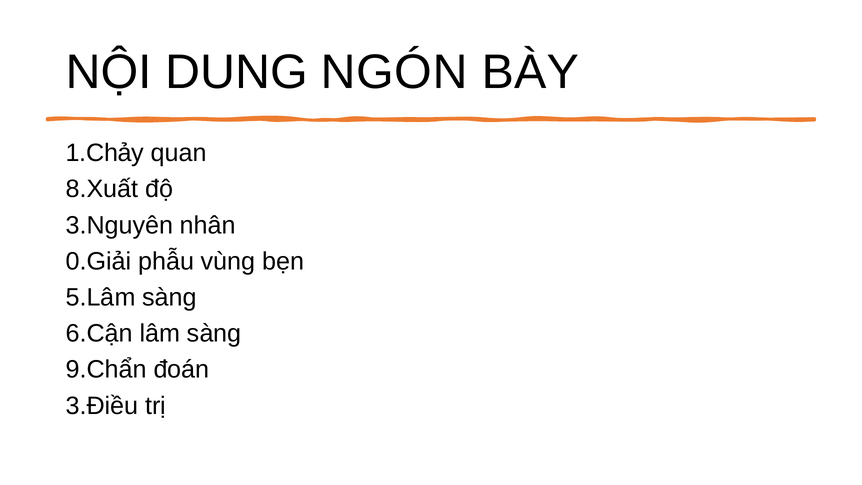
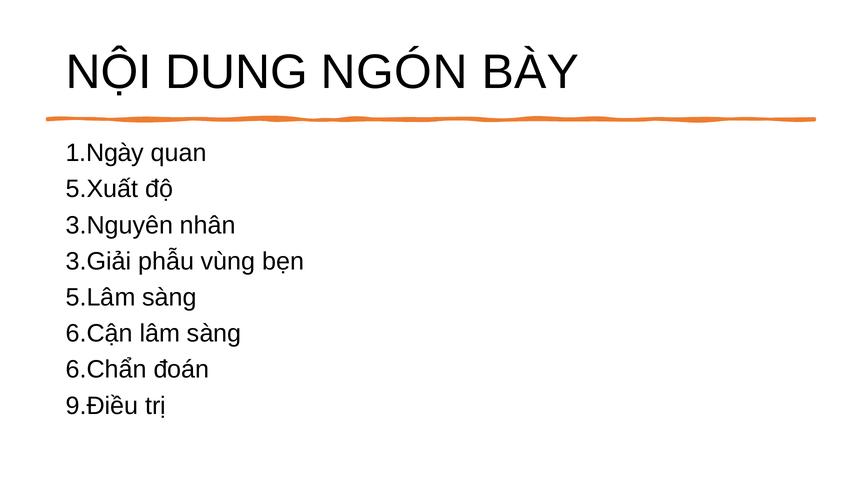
1.Chảy: 1.Chảy -> 1.Ngày
8.Xuất: 8.Xuất -> 5.Xuất
0.Giải: 0.Giải -> 3.Giải
9.Chẩn: 9.Chẩn -> 6.Chẩn
3.Điều: 3.Điều -> 9.Điều
